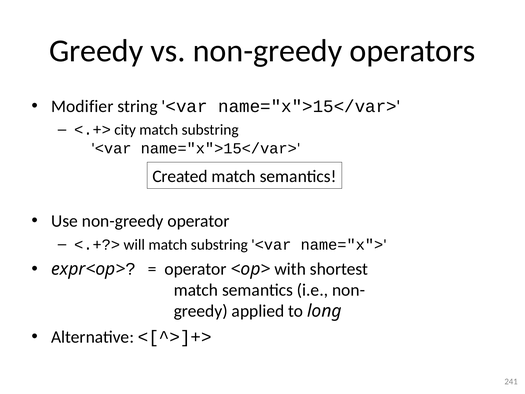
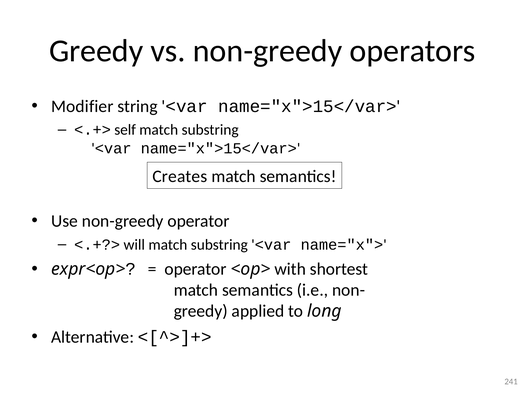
city: city -> self
Created: Created -> Creates
